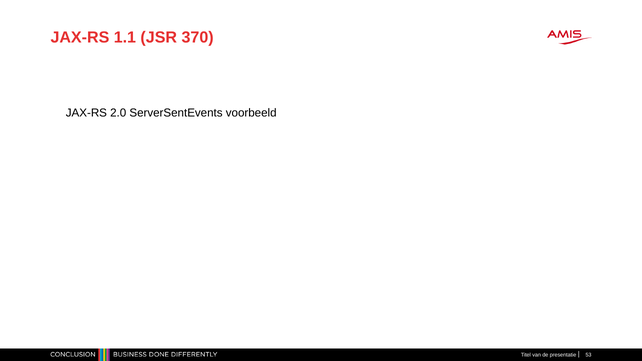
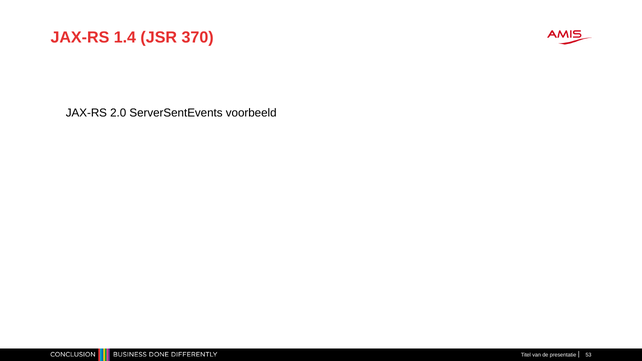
1.1: 1.1 -> 1.4
